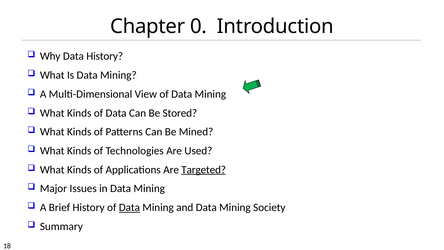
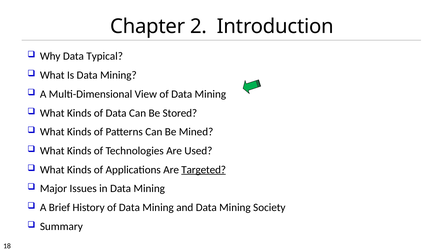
0: 0 -> 2
Data History: History -> Typical
Data at (129, 207) underline: present -> none
